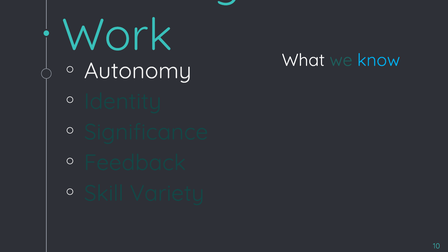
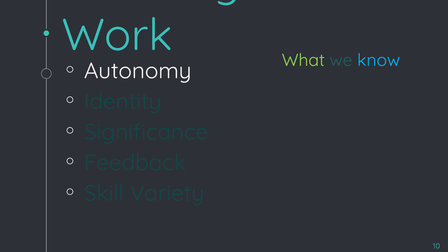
What colour: white -> light green
